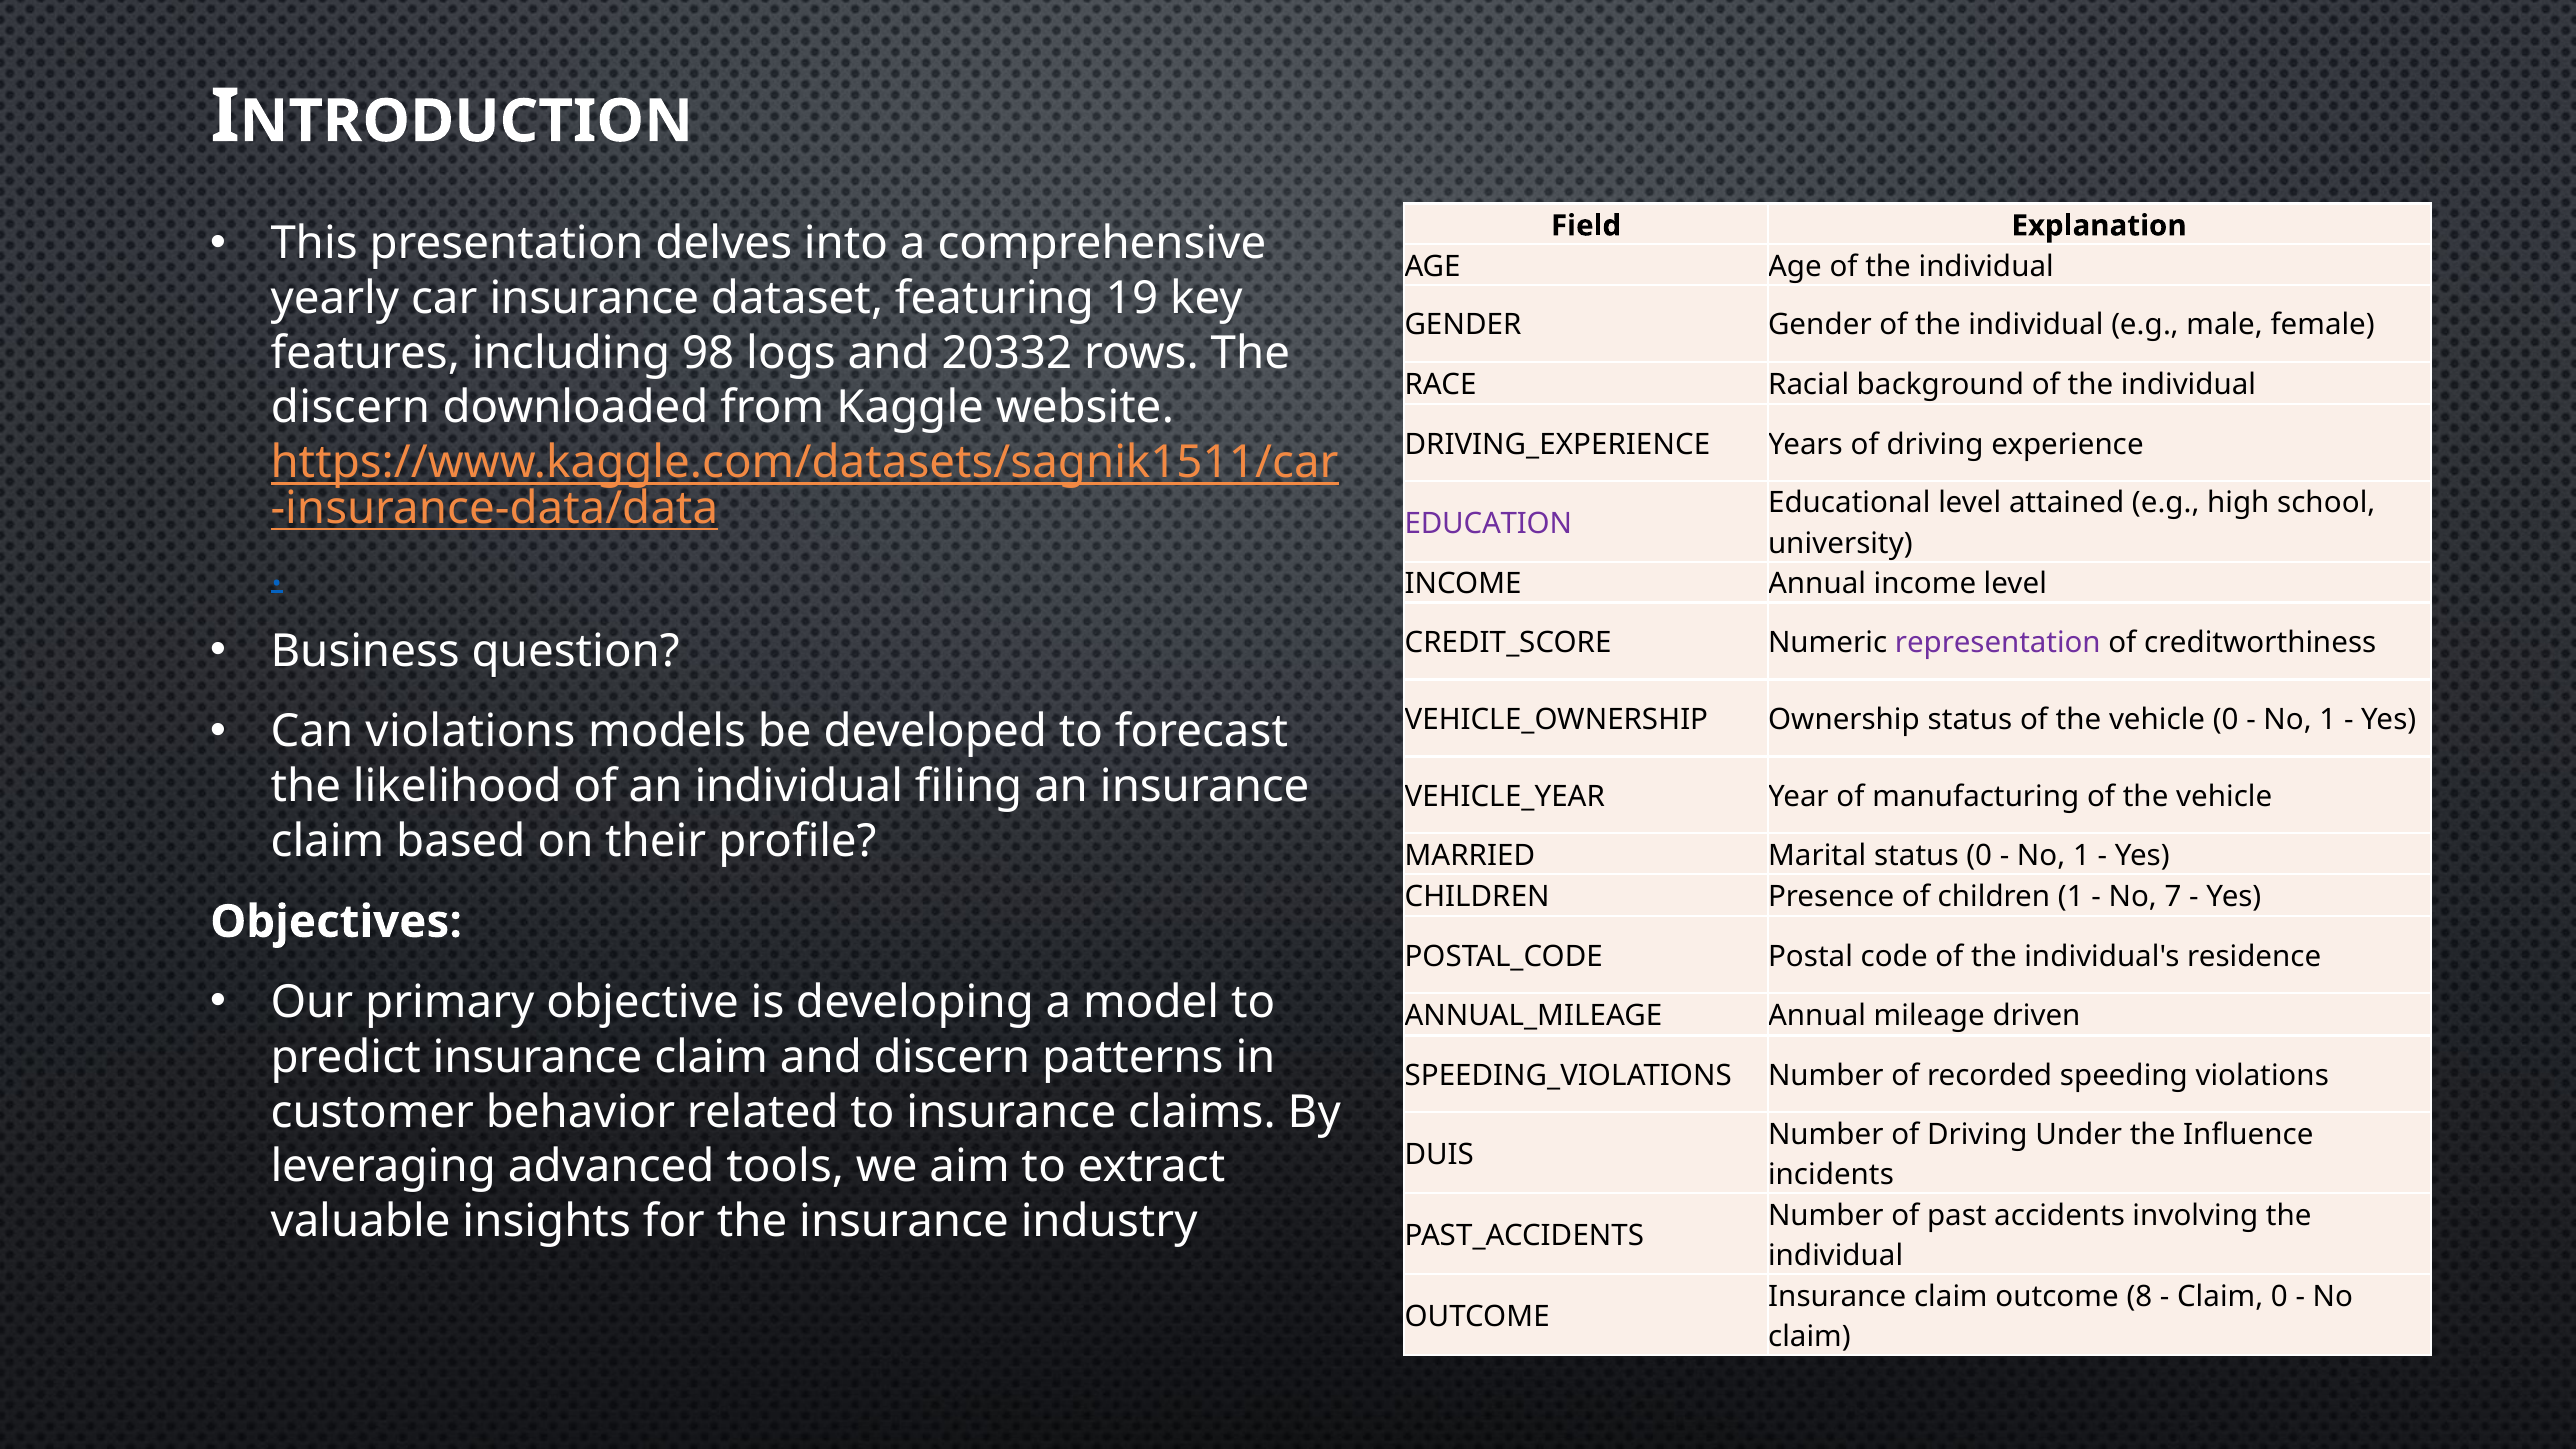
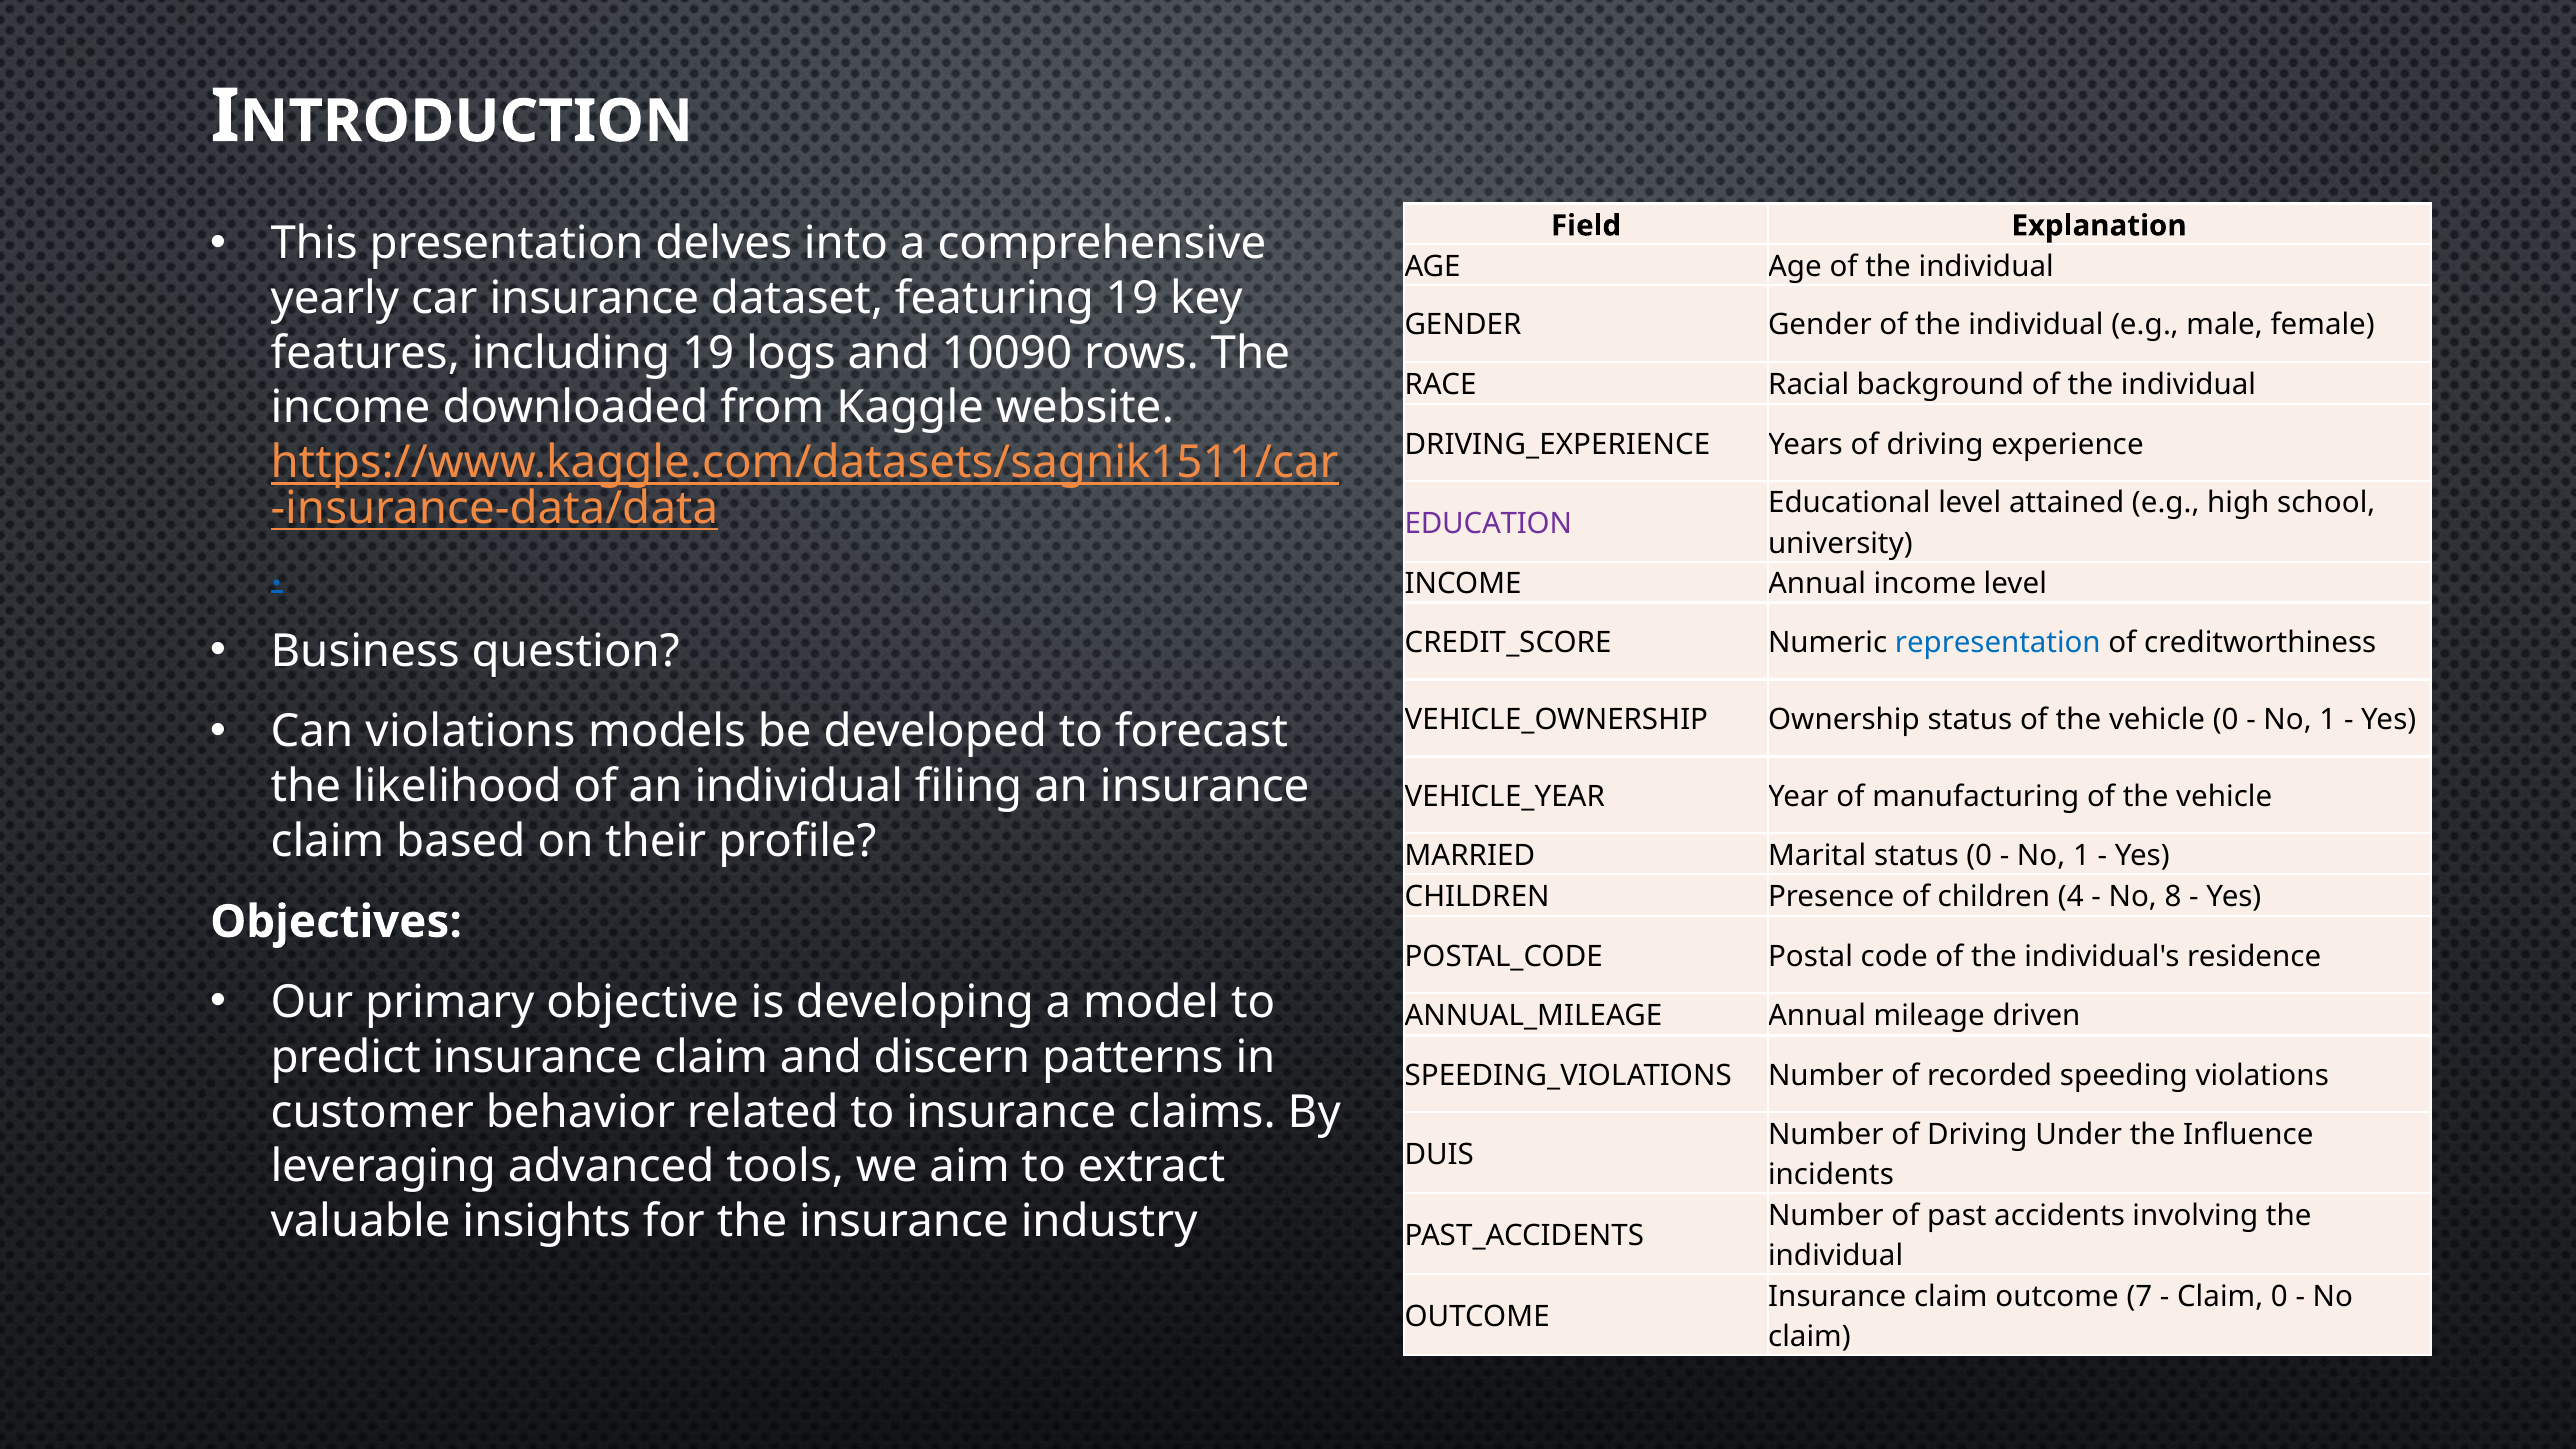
including 98: 98 -> 19
20332: 20332 -> 10090
discern at (350, 408): discern -> income
representation colour: purple -> blue
children 1: 1 -> 4
7: 7 -> 8
8: 8 -> 7
